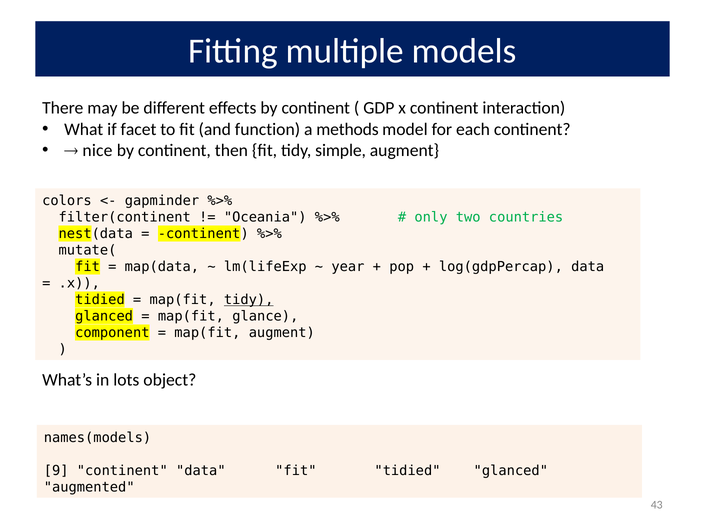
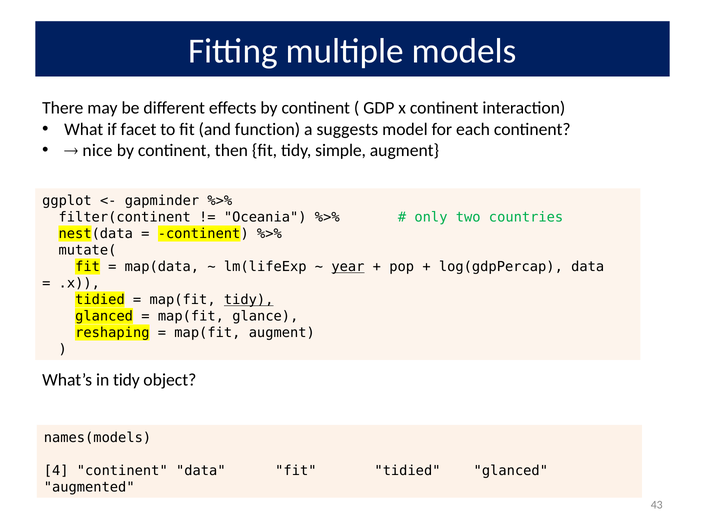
methods: methods -> suggests
colors: colors -> ggplot
year underline: none -> present
component: component -> reshaping
in lots: lots -> tidy
9: 9 -> 4
